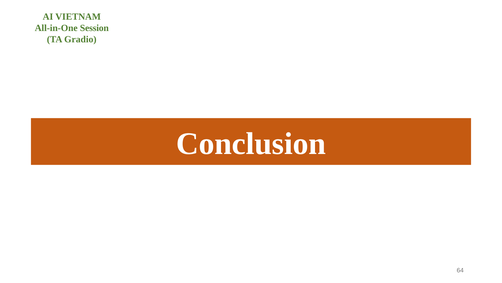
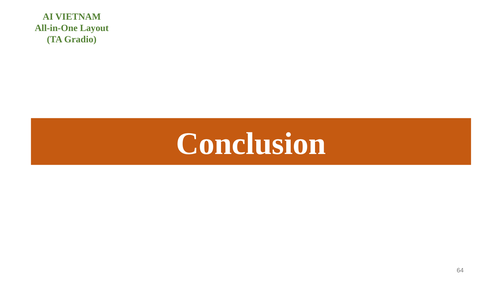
Session: Session -> Layout
